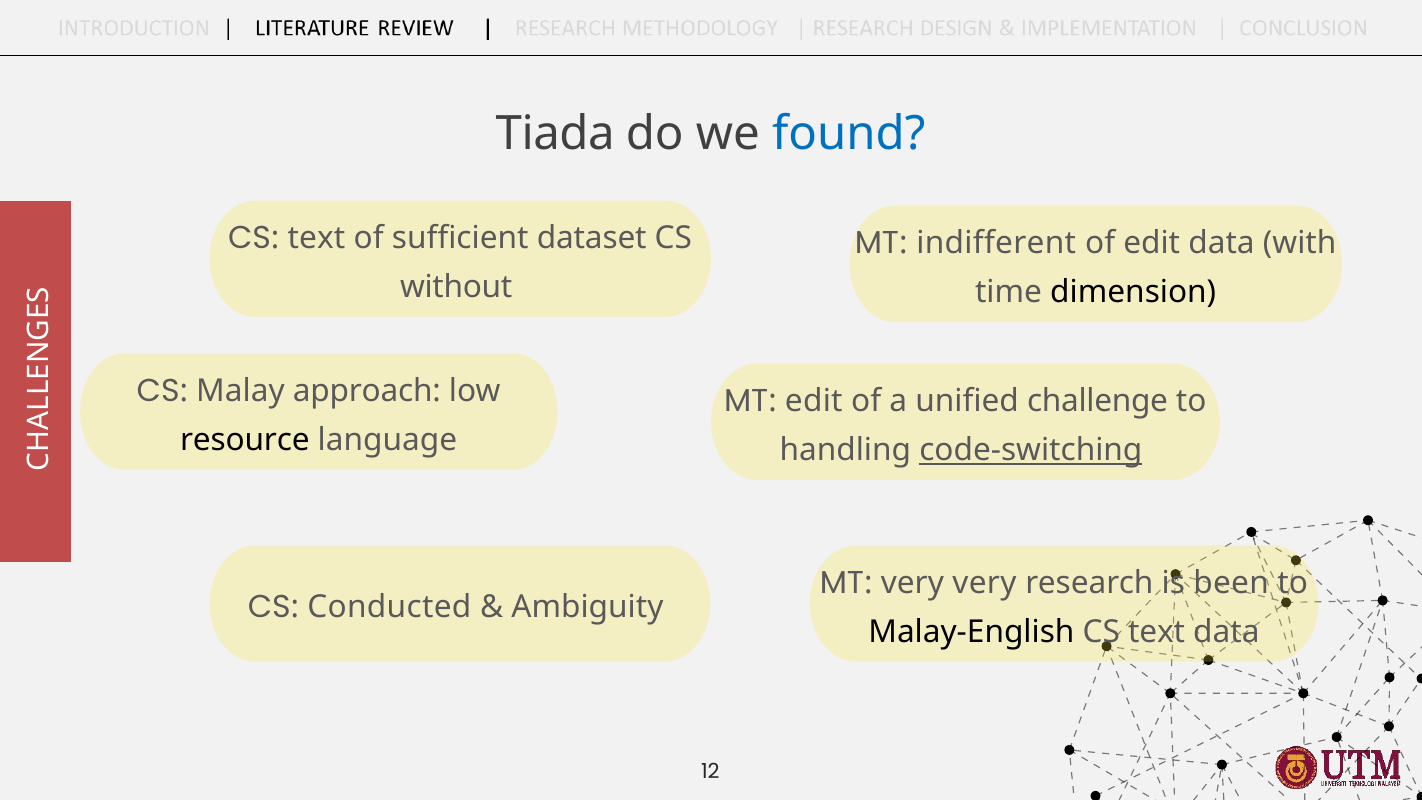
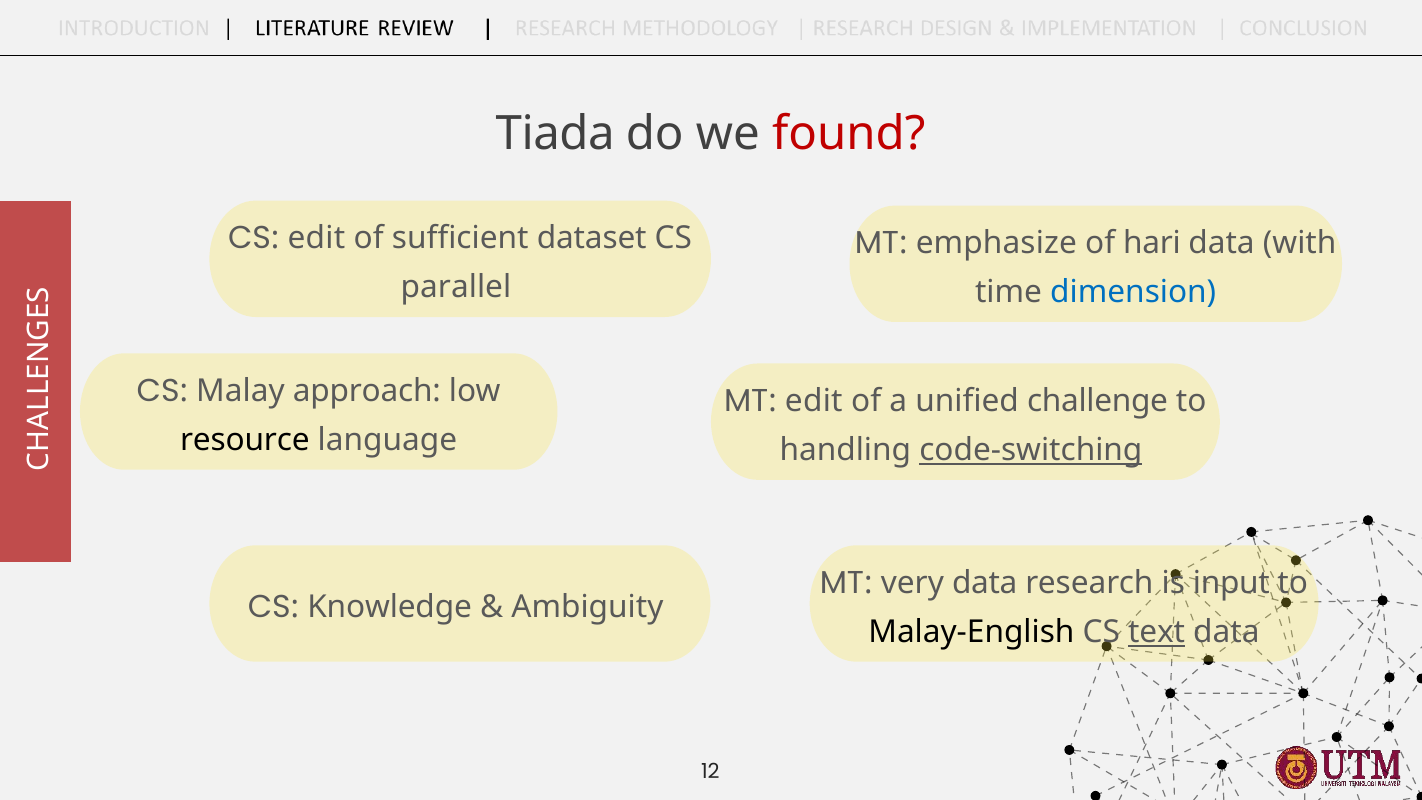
found colour: blue -> red
text at (316, 238): text -> edit
indifferent: indifferent -> emphasize
of edit: edit -> hari
without: without -> parallel
dimension colour: black -> blue
very very: very -> data
been: been -> input
Conducted: Conducted -> Knowledge
text at (1157, 632) underline: none -> present
